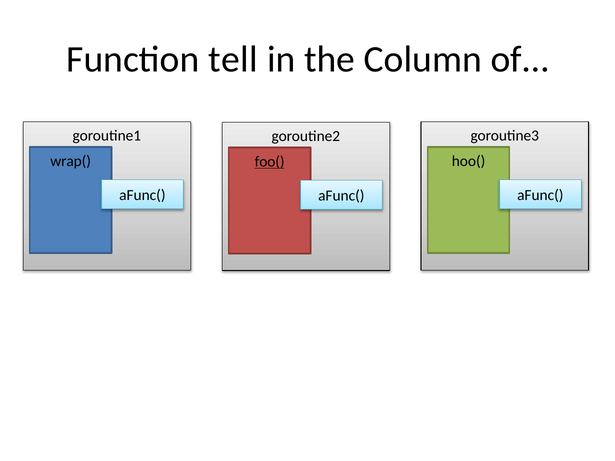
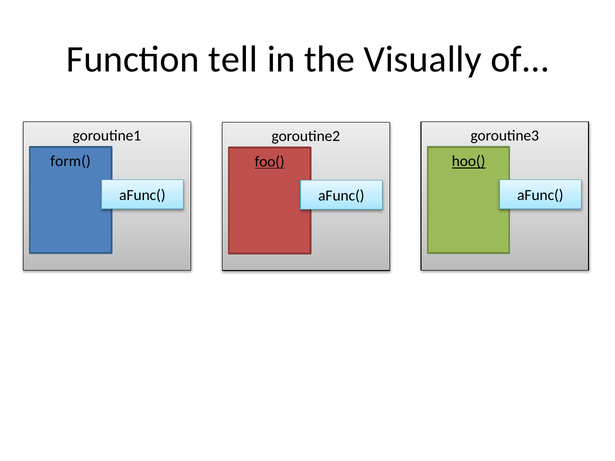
Column: Column -> Visually
wrap(: wrap( -> form(
hoo( underline: none -> present
